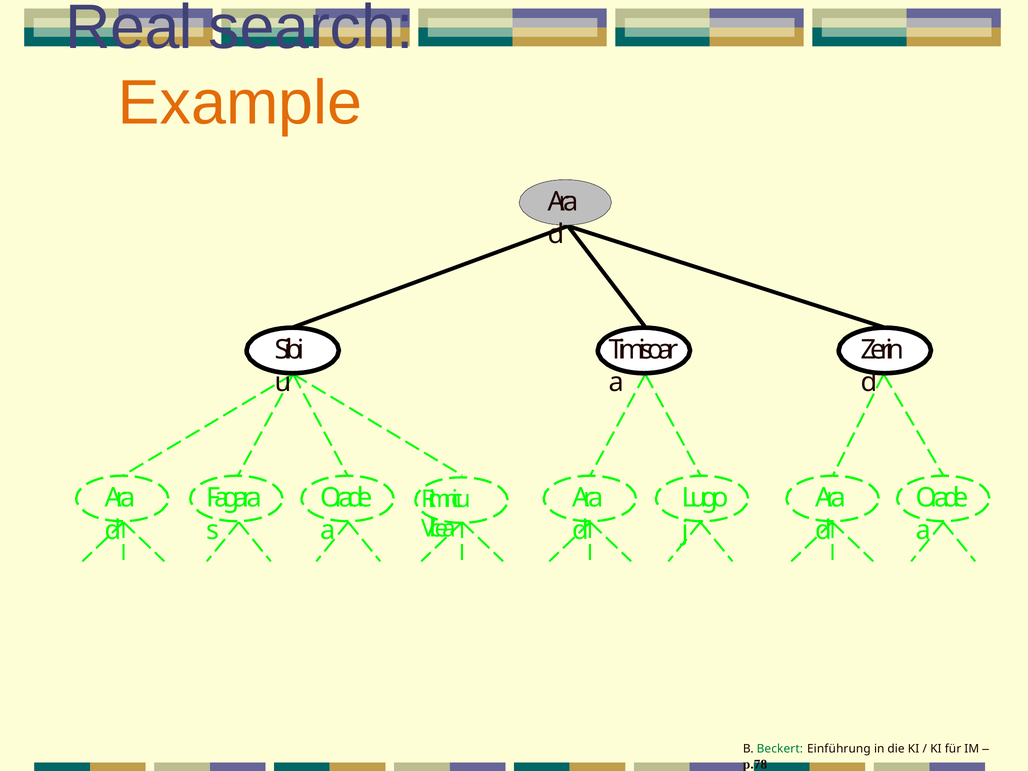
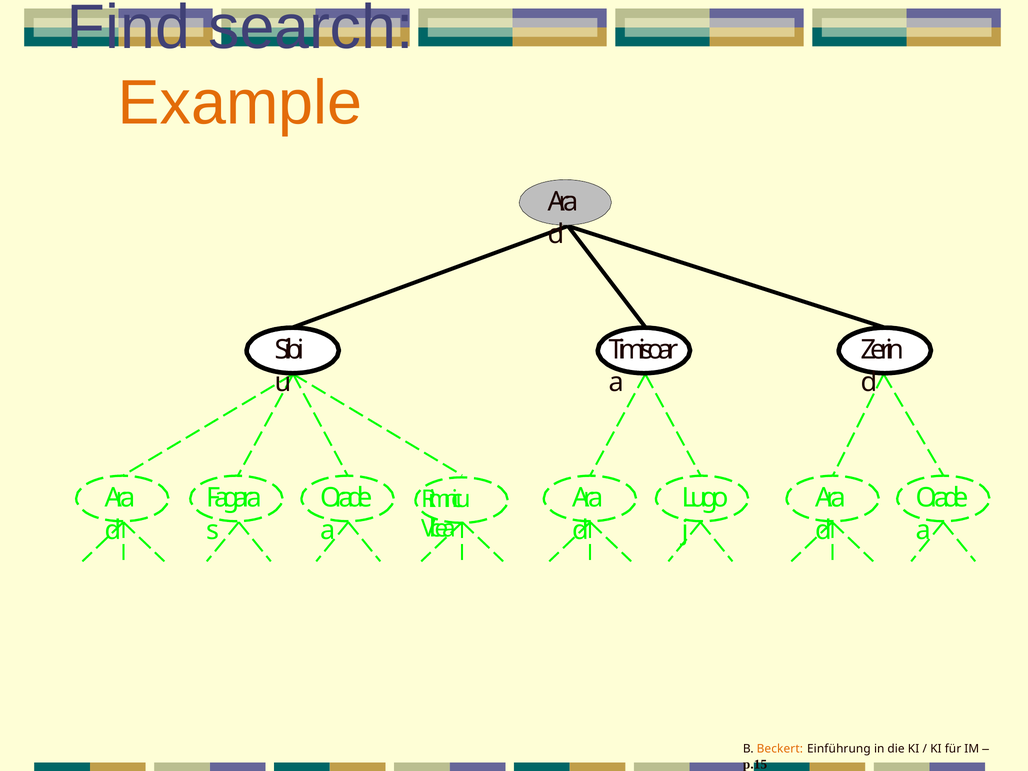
Real: Real -> Find
Beckert colour: green -> orange
p.78: p.78 -> p.15
